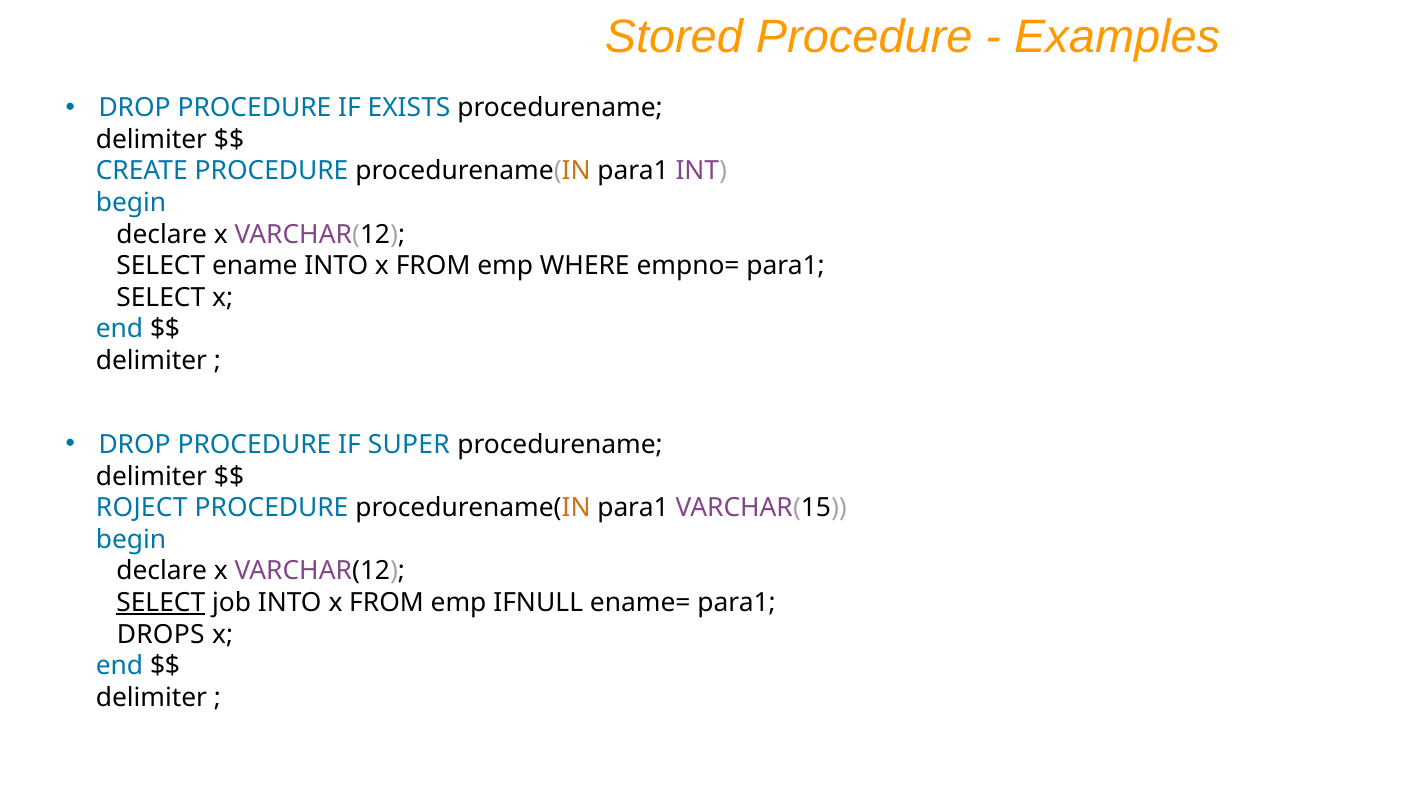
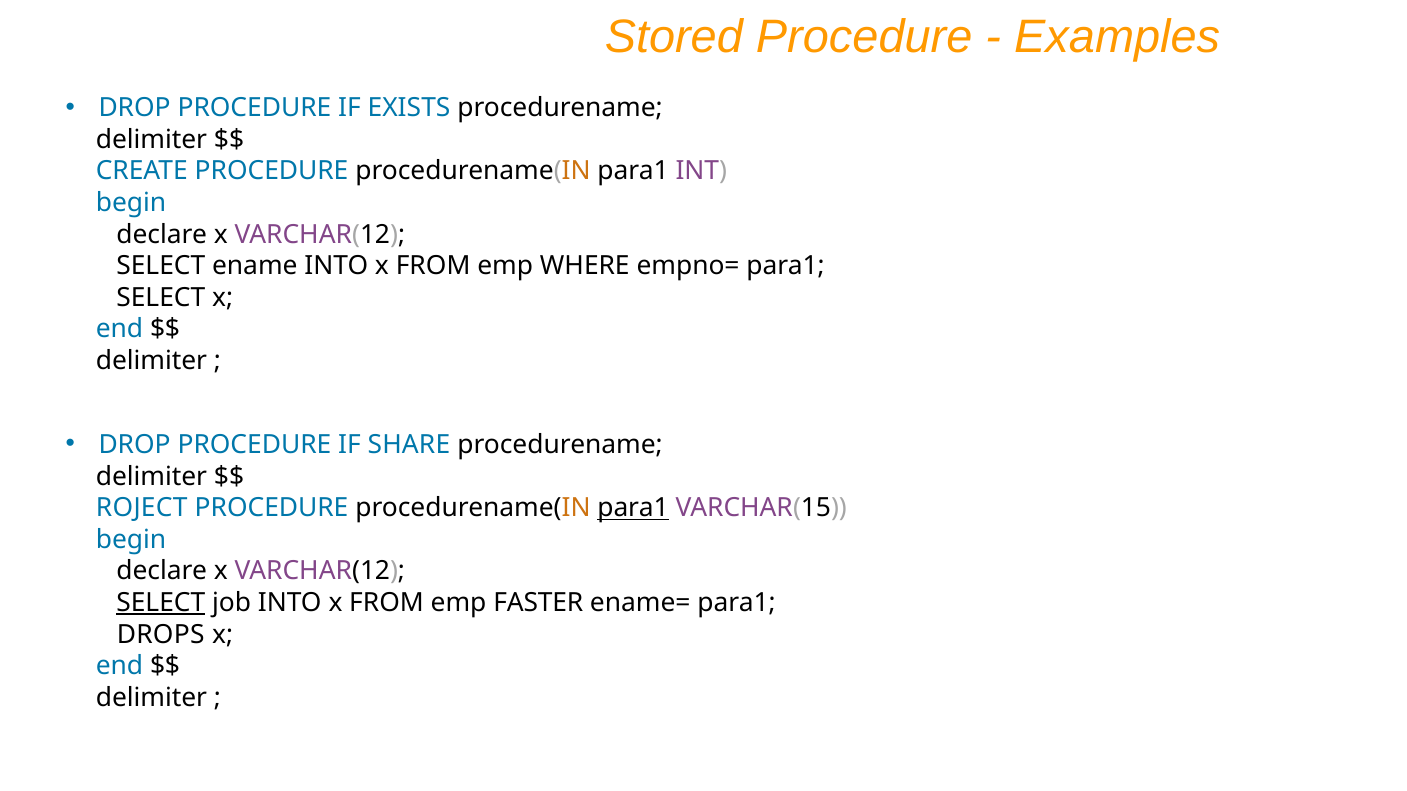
SUPER: SUPER -> SHARE
para1 at (633, 508) underline: none -> present
IFNULL: IFNULL -> FASTER
